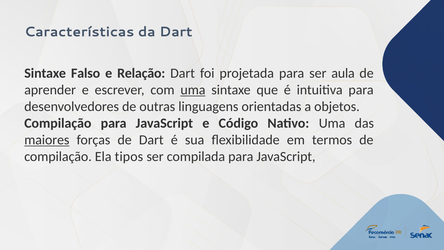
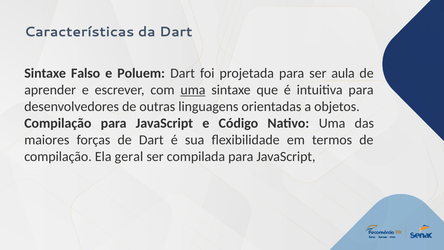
Relação: Relação -> Poluem
maiores underline: present -> none
tipos: tipos -> geral
